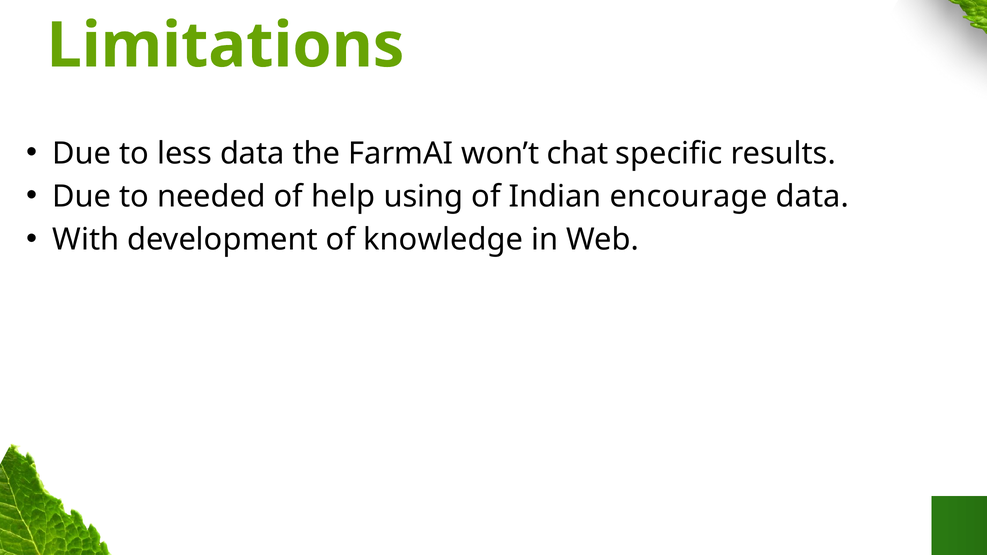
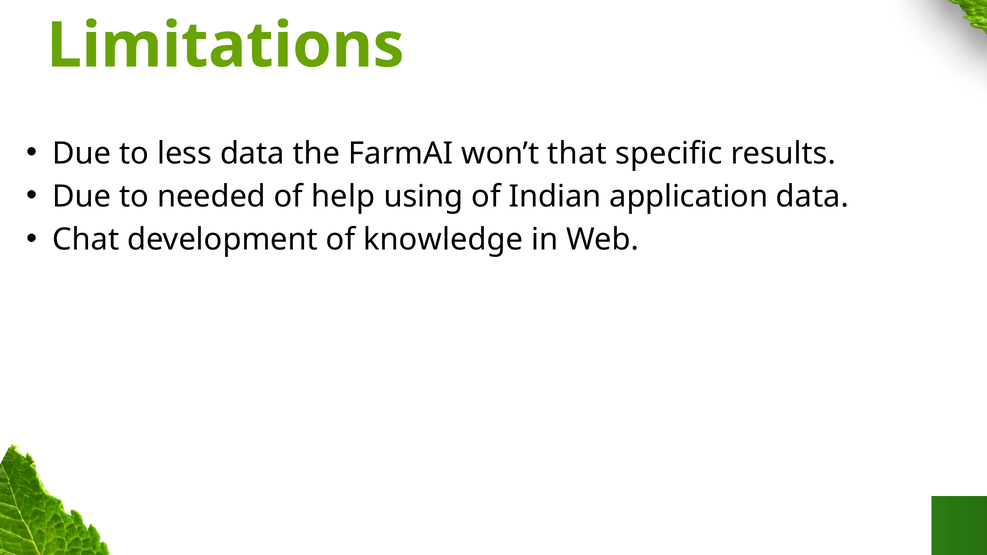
chat: chat -> that
encourage: encourage -> application
With: With -> Chat
